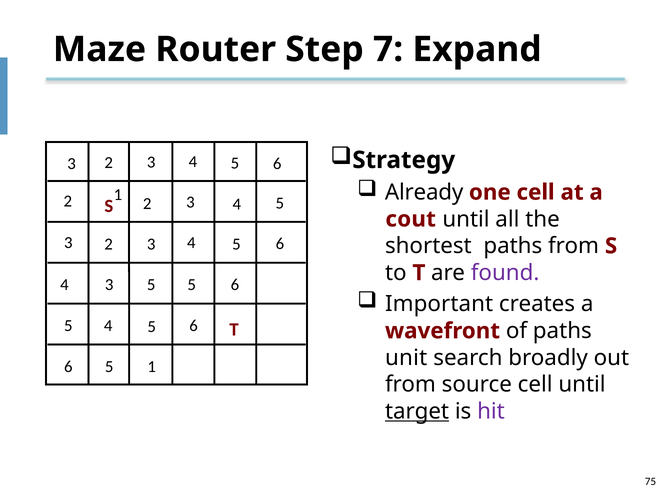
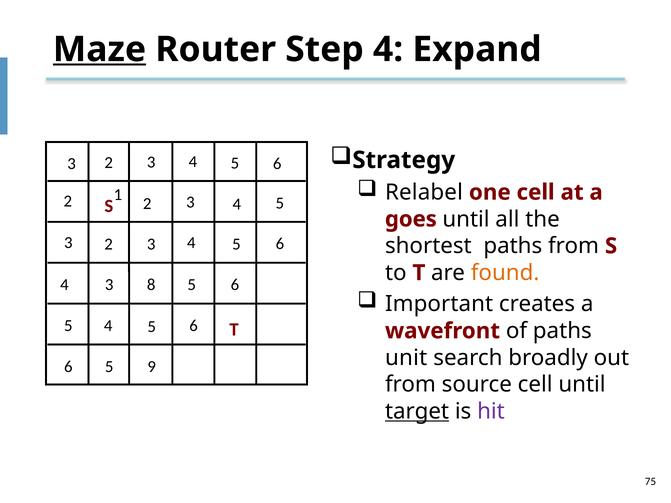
Maze underline: none -> present
Step 7: 7 -> 4
Already: Already -> Relabel
cout: cout -> goes
found colour: purple -> orange
5 at (151, 285): 5 -> 8
6 1: 1 -> 9
